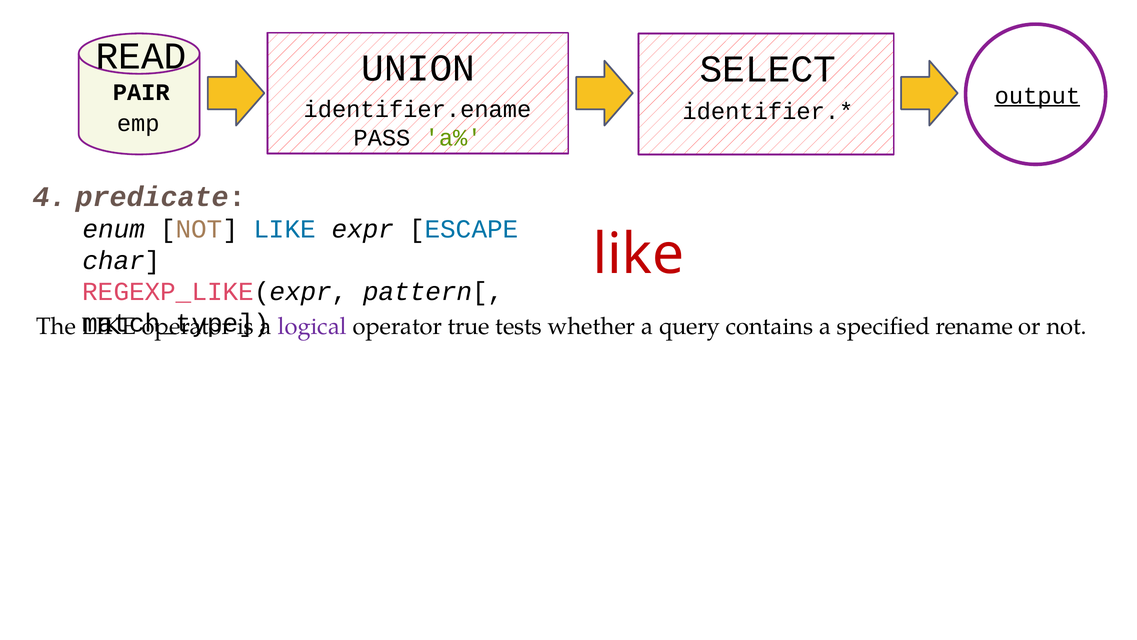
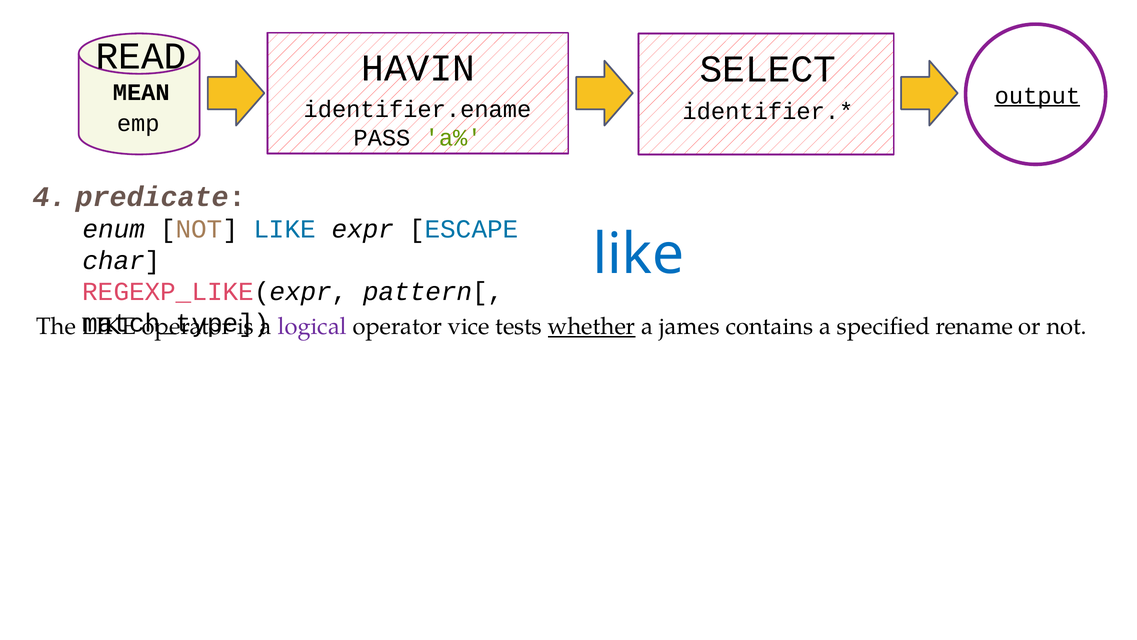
UNION: UNION -> HAVIN
PAIR: PAIR -> MEAN
like at (638, 254) colour: red -> blue
true: true -> vice
whether underline: none -> present
query: query -> james
